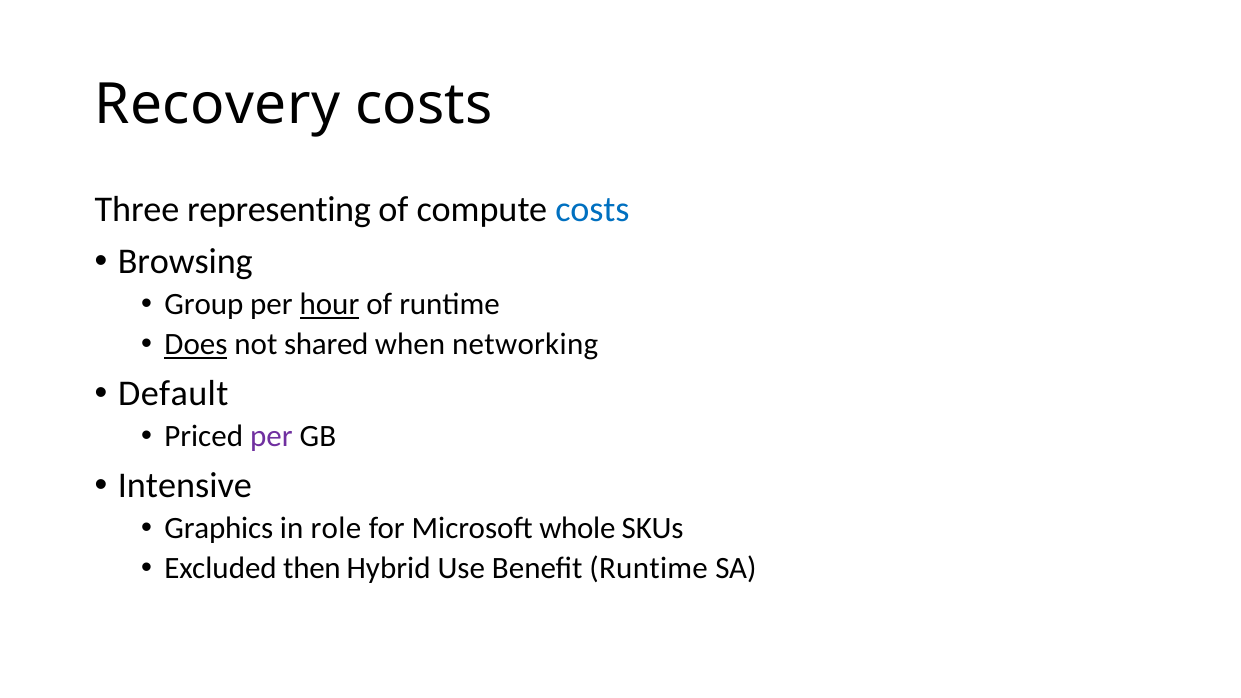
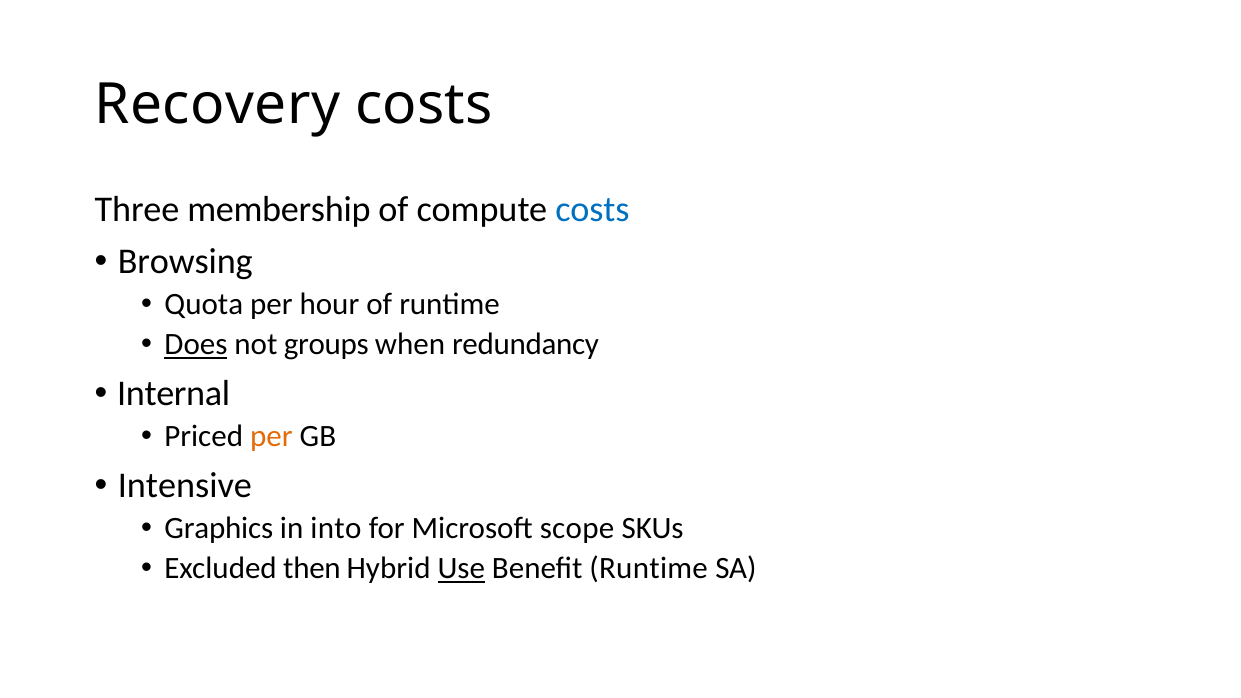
representing: representing -> membership
Group: Group -> Quota
hour underline: present -> none
shared: shared -> groups
networking: networking -> redundancy
Default: Default -> Internal
per at (271, 437) colour: purple -> orange
role: role -> into
whole: whole -> scope
Use underline: none -> present
